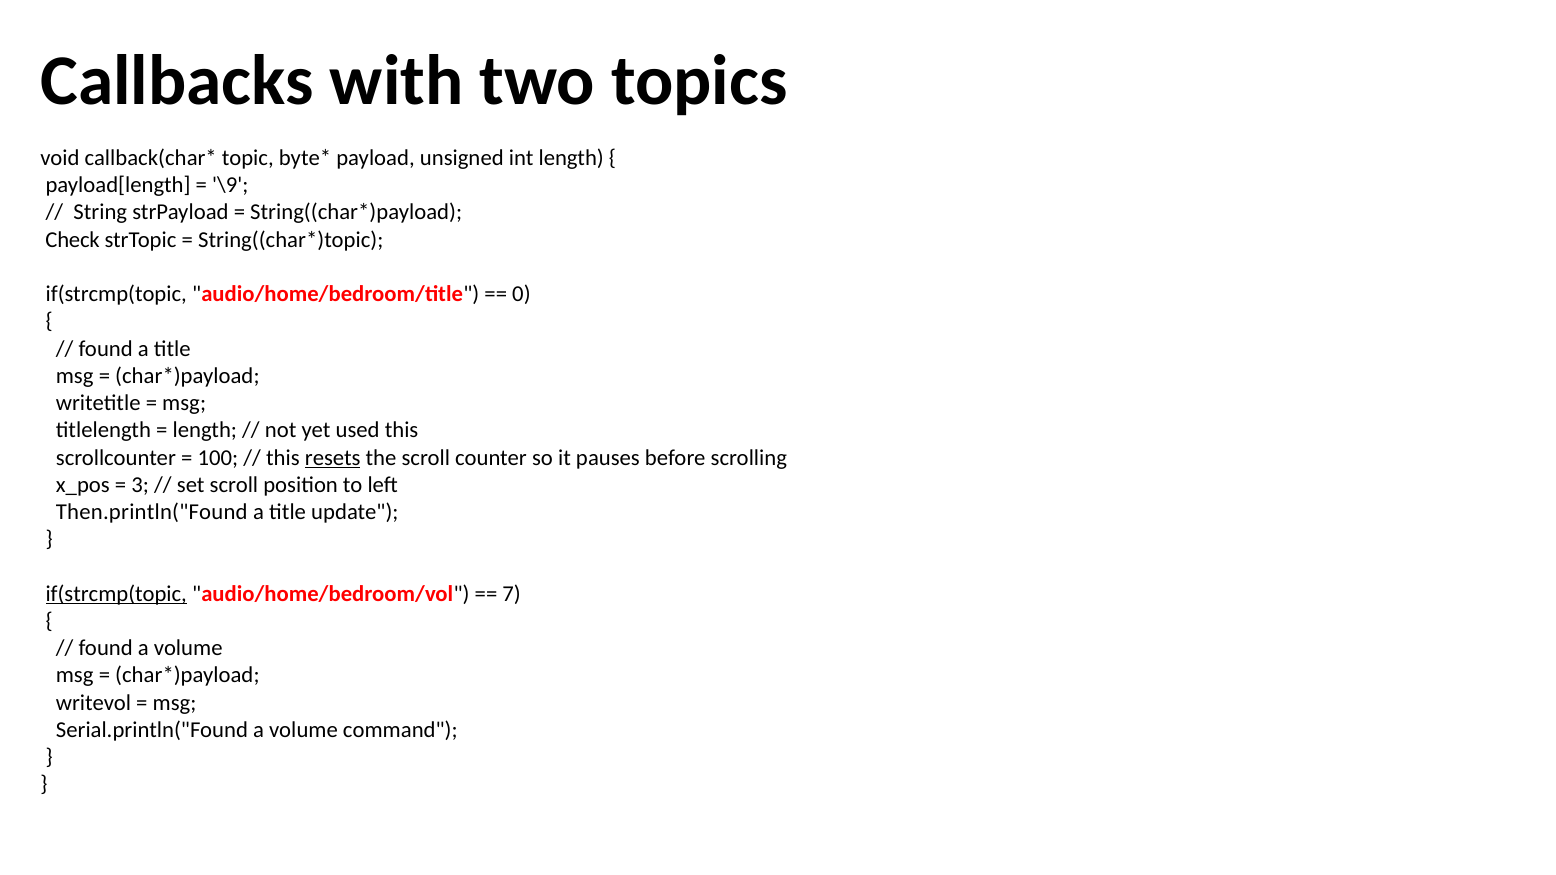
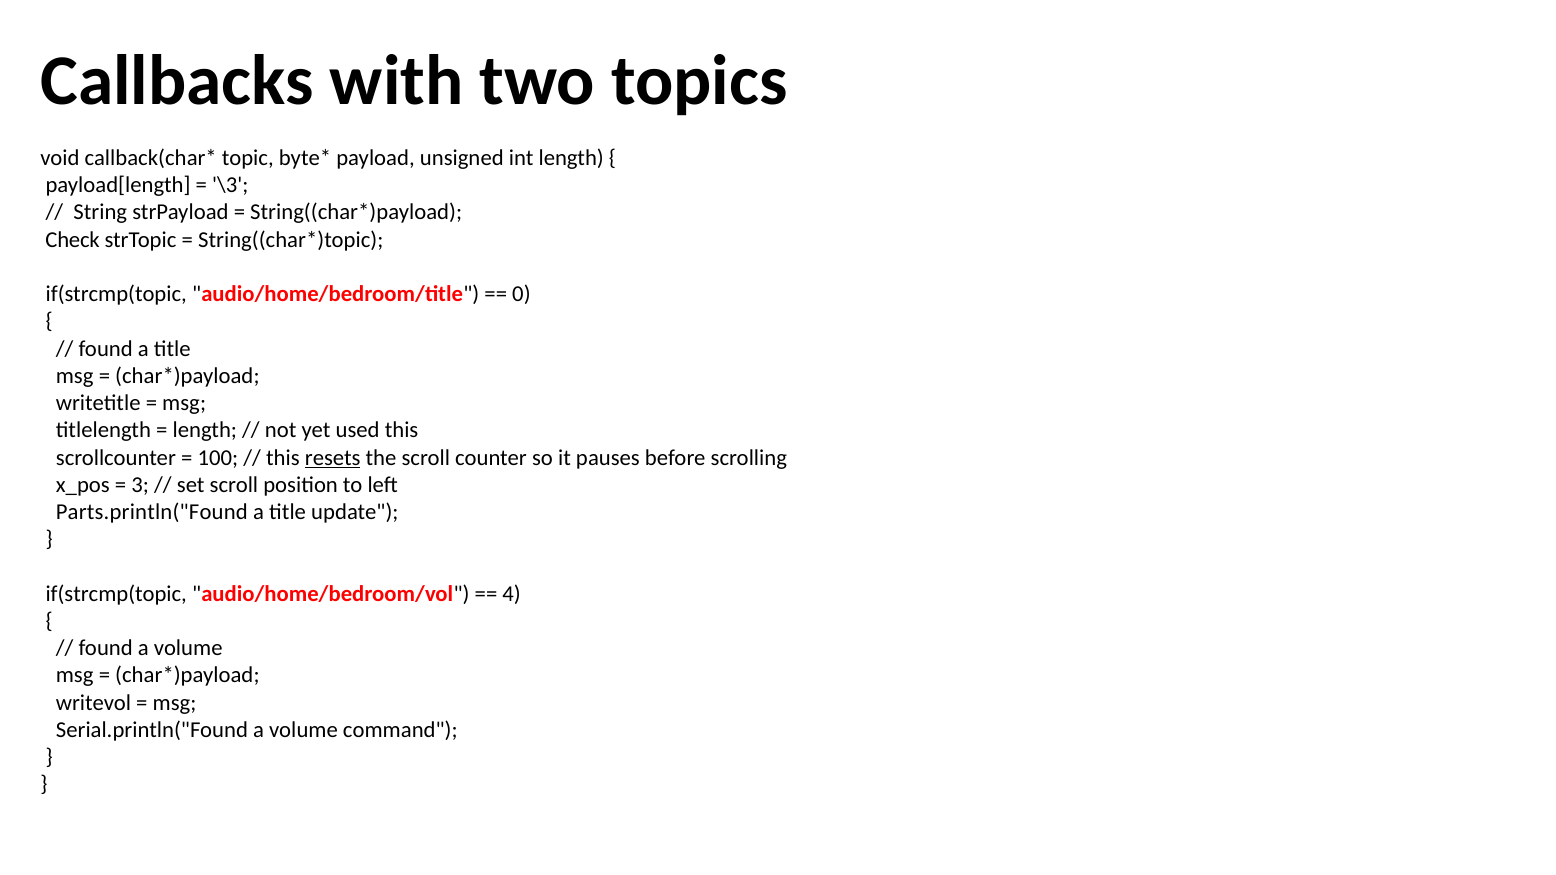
\9: \9 -> \3
Then.println("Found: Then.println("Found -> Parts.println("Found
if(strcmp(topic at (116, 594) underline: present -> none
7: 7 -> 4
